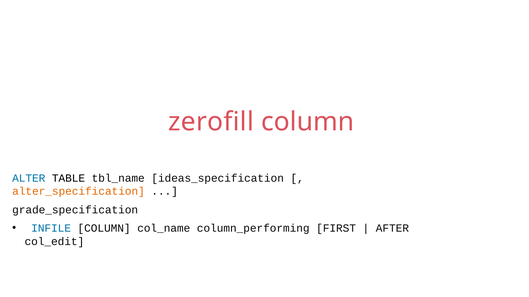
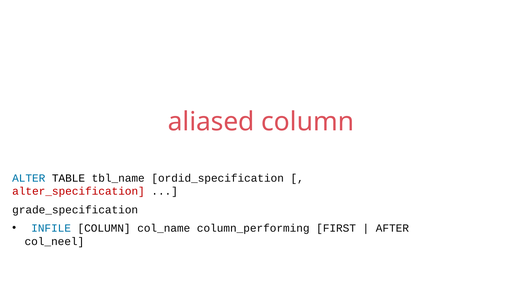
zerofill: zerofill -> aliased
ideas_specification: ideas_specification -> ordid_specification
alter_specification colour: orange -> red
col_edit: col_edit -> col_neel
